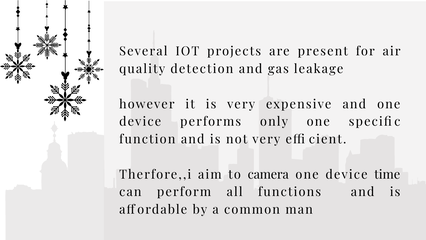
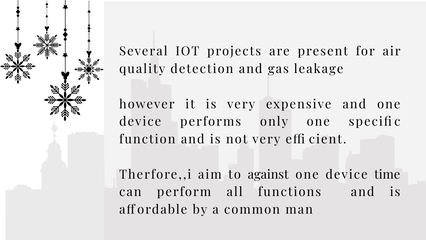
camera: camera -> against
